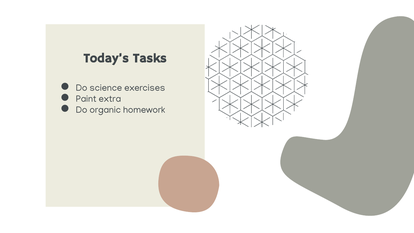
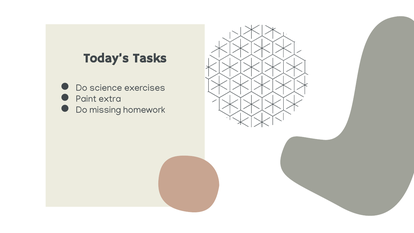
organic: organic -> missing
